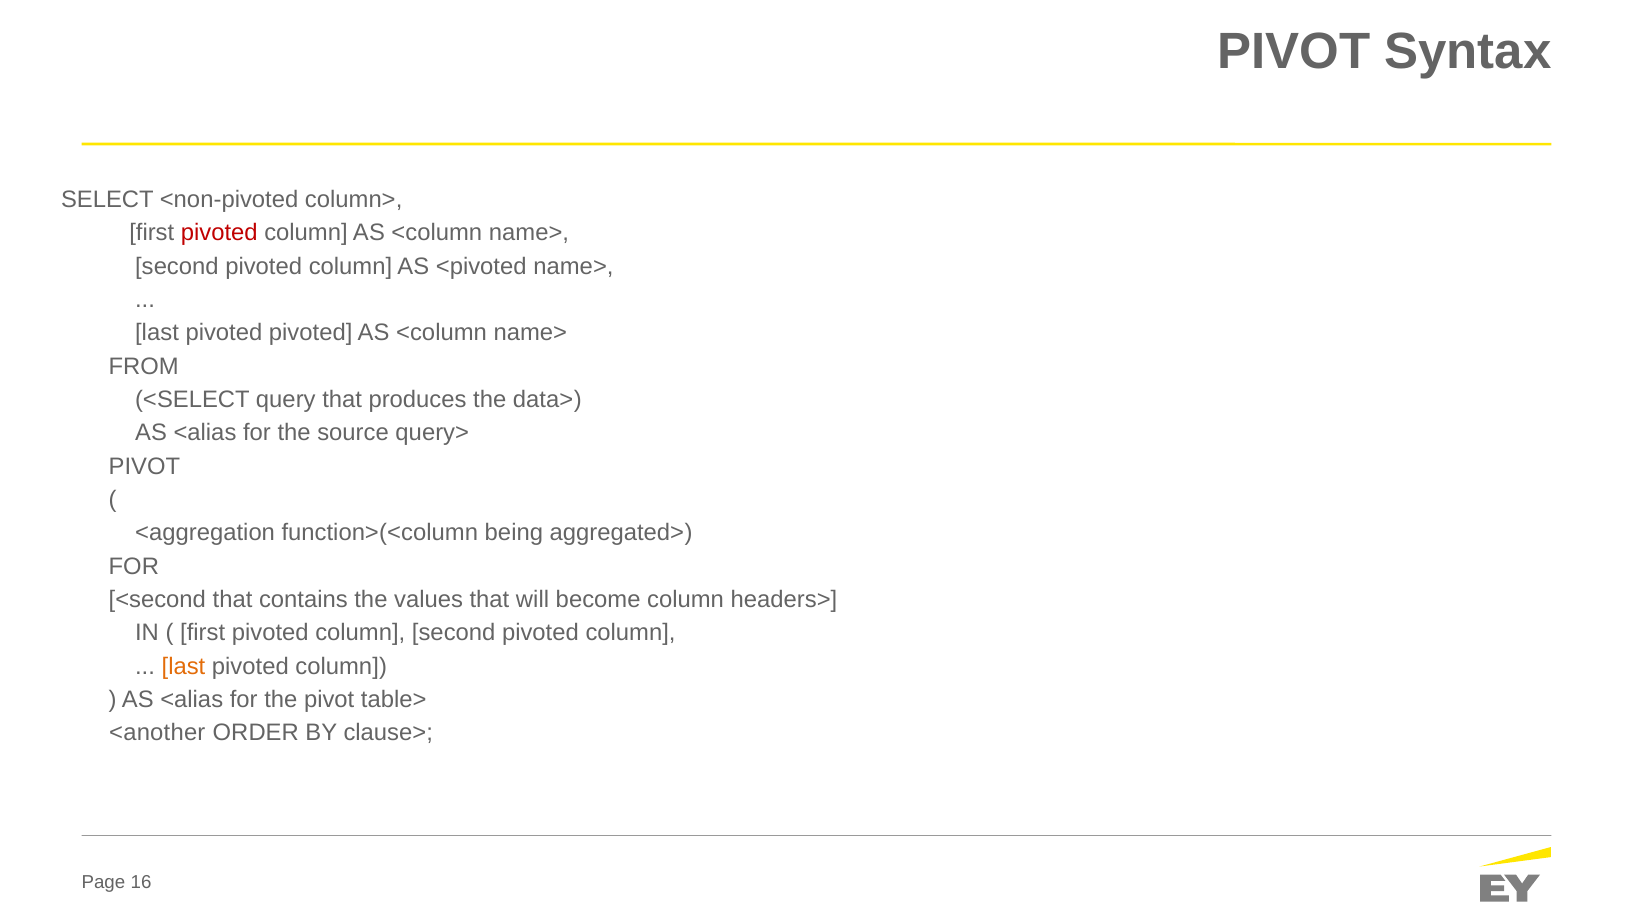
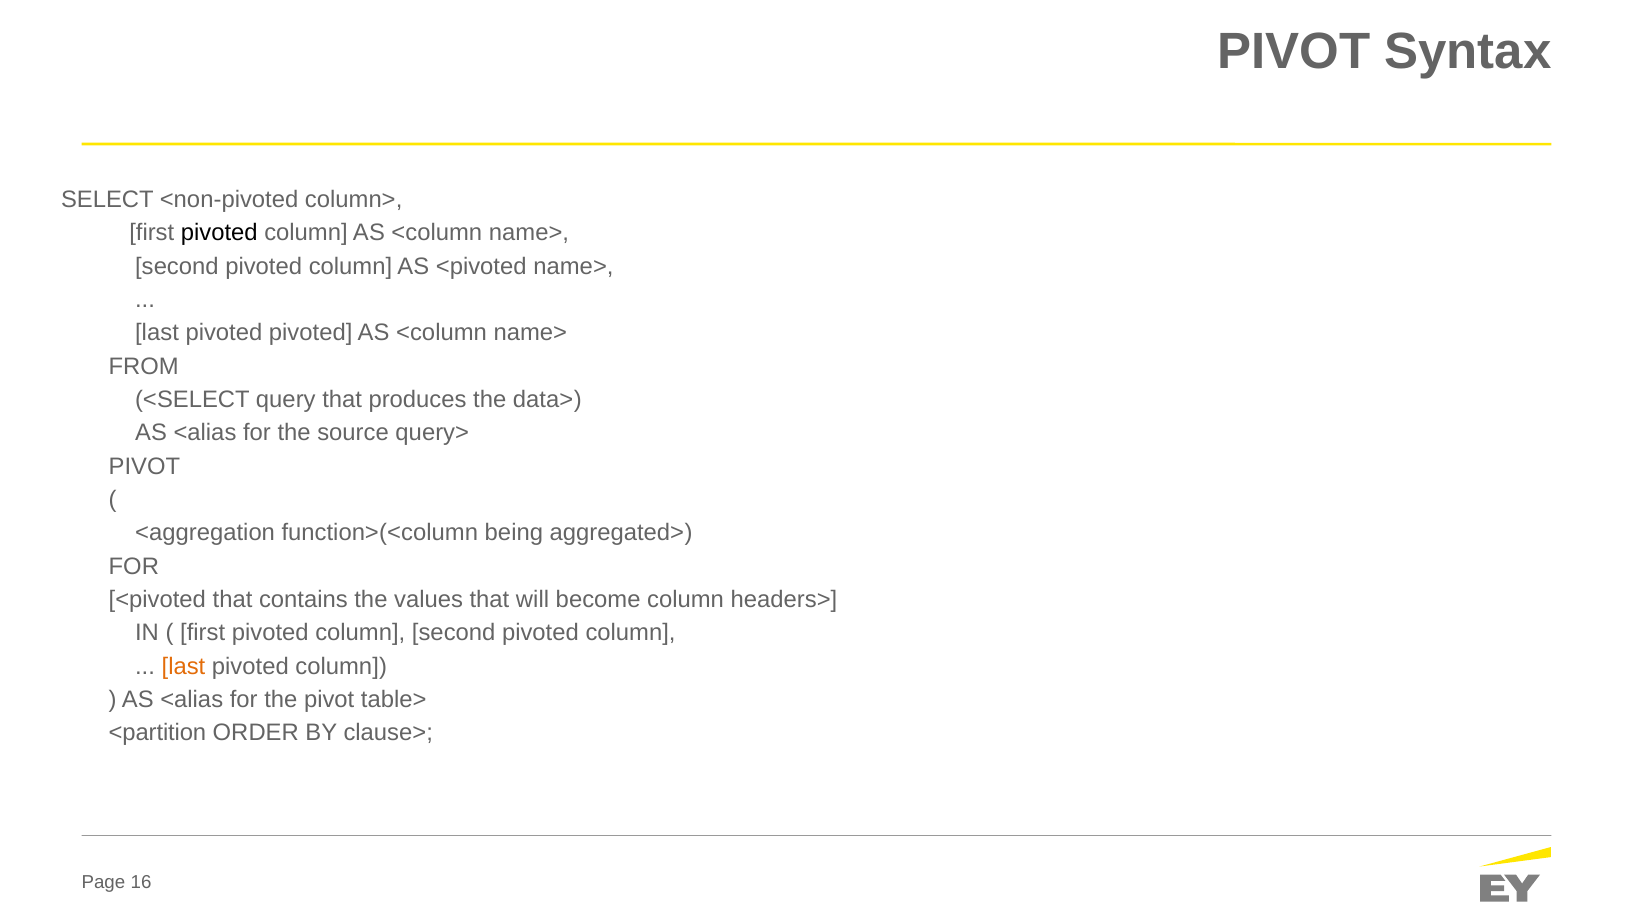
pivoted at (219, 233) colour: red -> black
<second at (157, 600): <second -> <pivoted
<another: <another -> <partition
